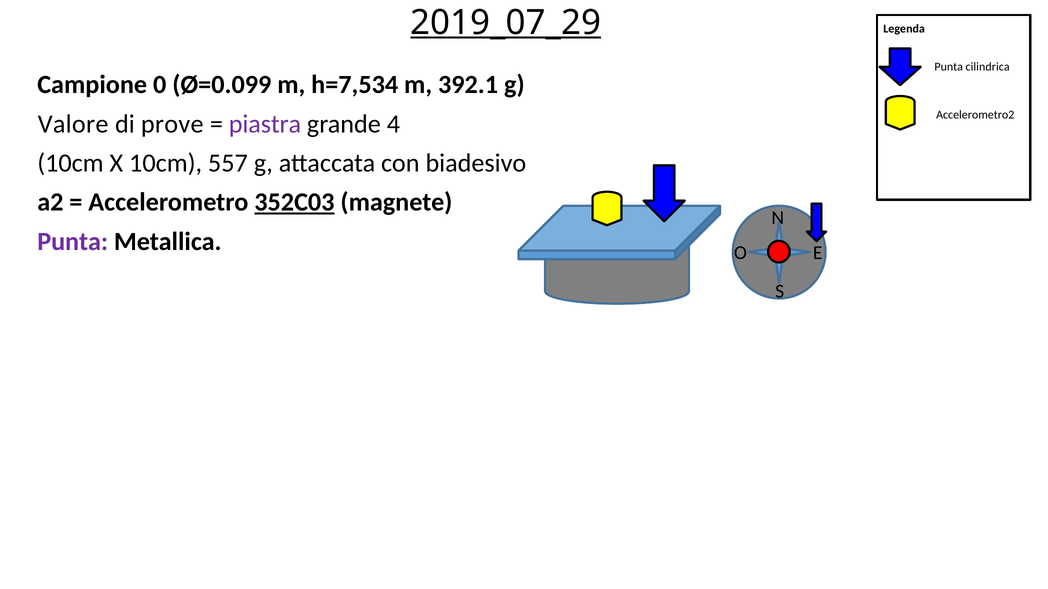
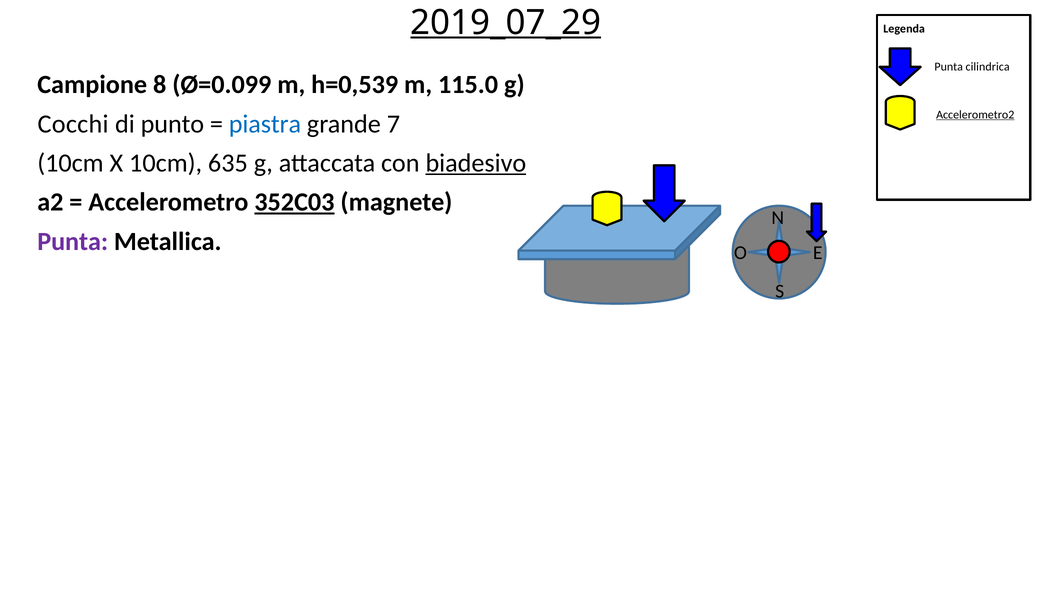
0: 0 -> 8
h=7,534: h=7,534 -> h=0,539
392.1: 392.1 -> 115.0
Accelerometro2 underline: none -> present
Valore: Valore -> Cocchi
prove: prove -> punto
piastra colour: purple -> blue
4: 4 -> 7
557: 557 -> 635
biadesivo underline: none -> present
